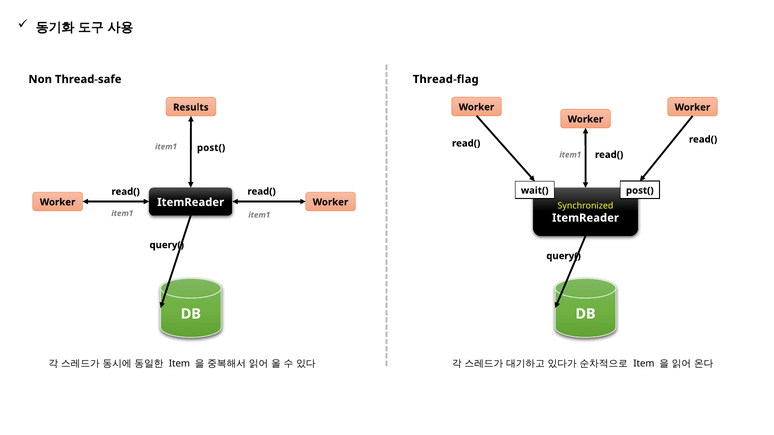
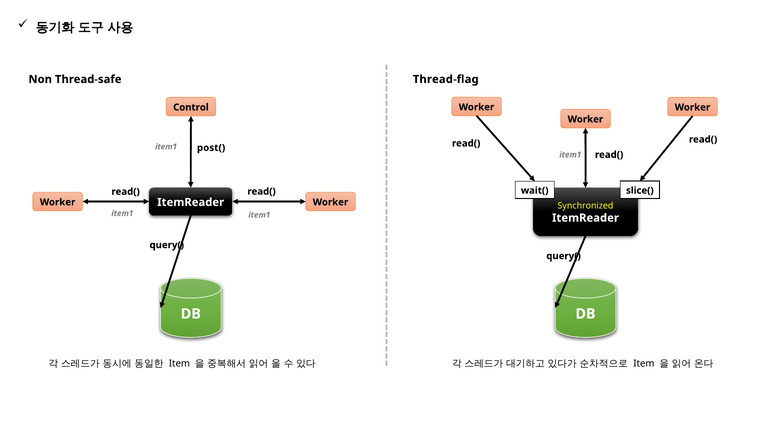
Results: Results -> Control
wait( post(: post( -> slice(
